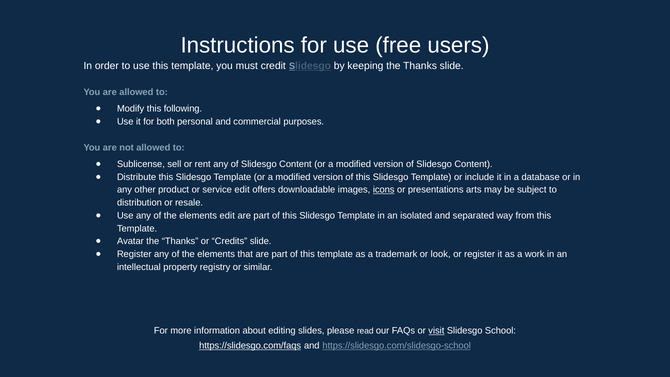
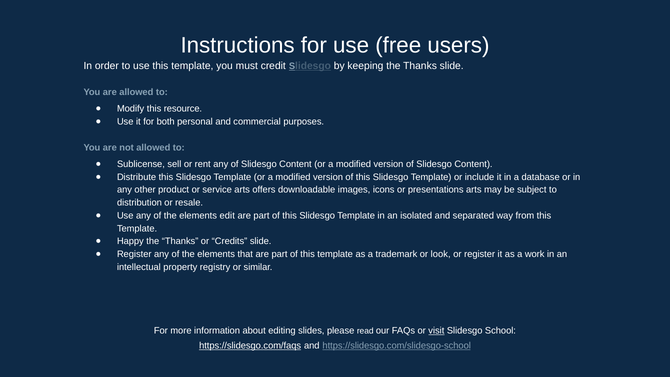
following: following -> resource
service edit: edit -> arts
icons underline: present -> none
Avatar: Avatar -> Happy
